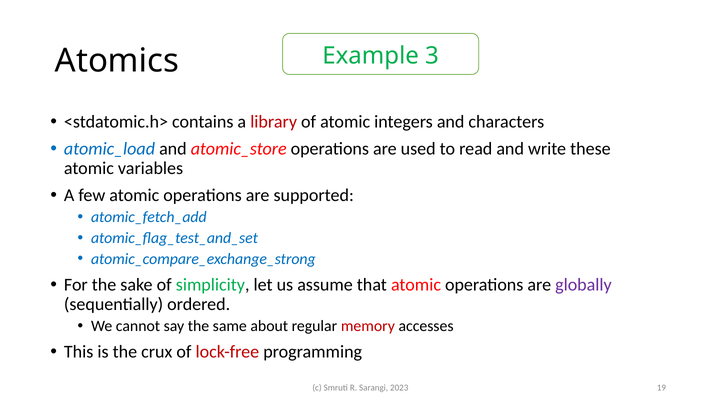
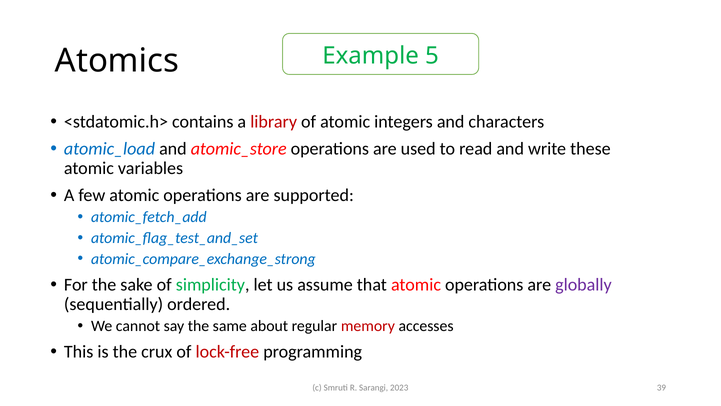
3: 3 -> 5
19: 19 -> 39
